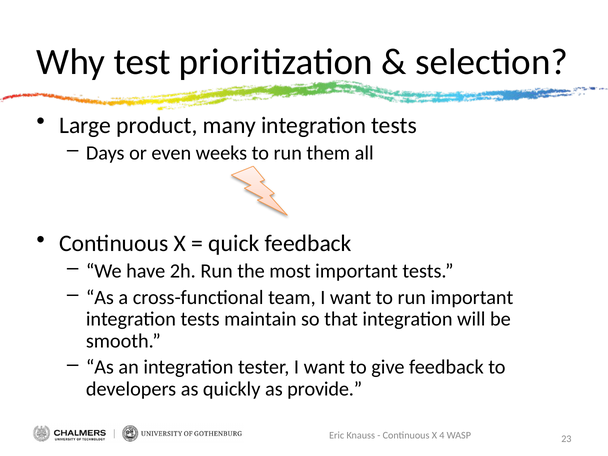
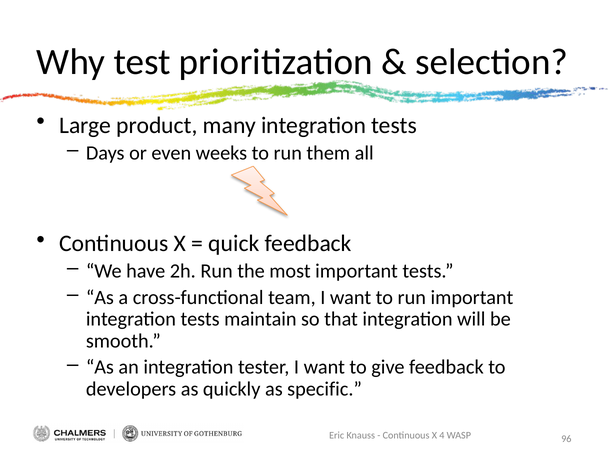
provide: provide -> specific
23: 23 -> 96
